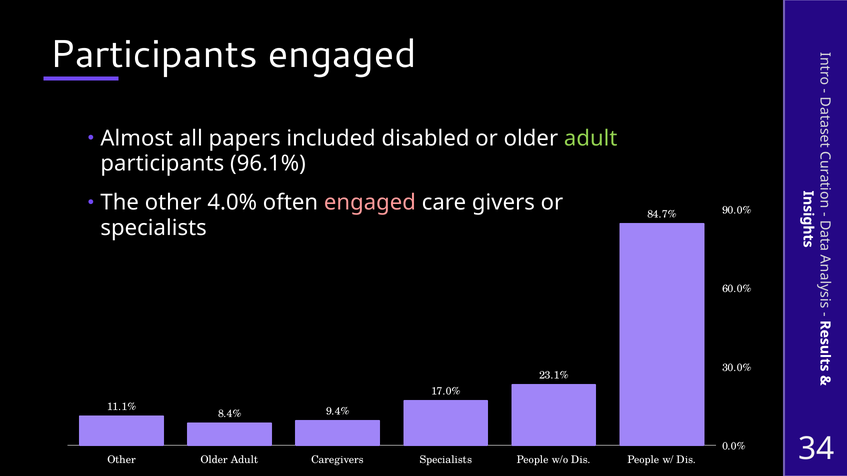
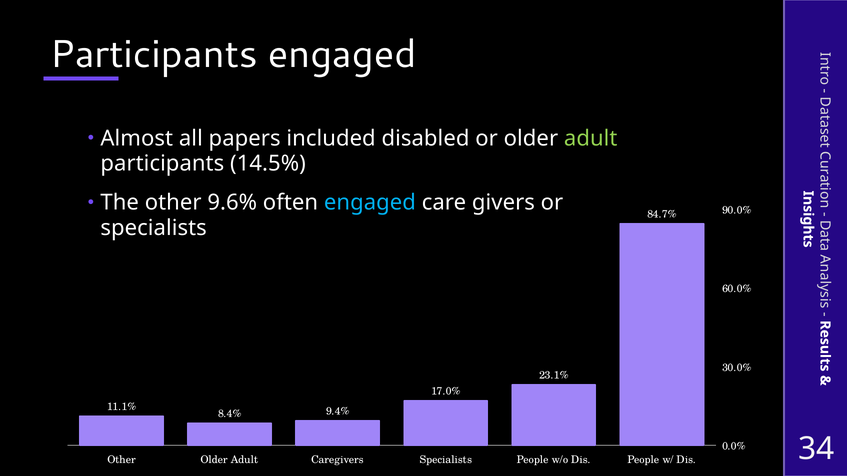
96.1%: 96.1% -> 14.5%
4.0%: 4.0% -> 9.6%
engaged at (370, 203) colour: pink -> light blue
